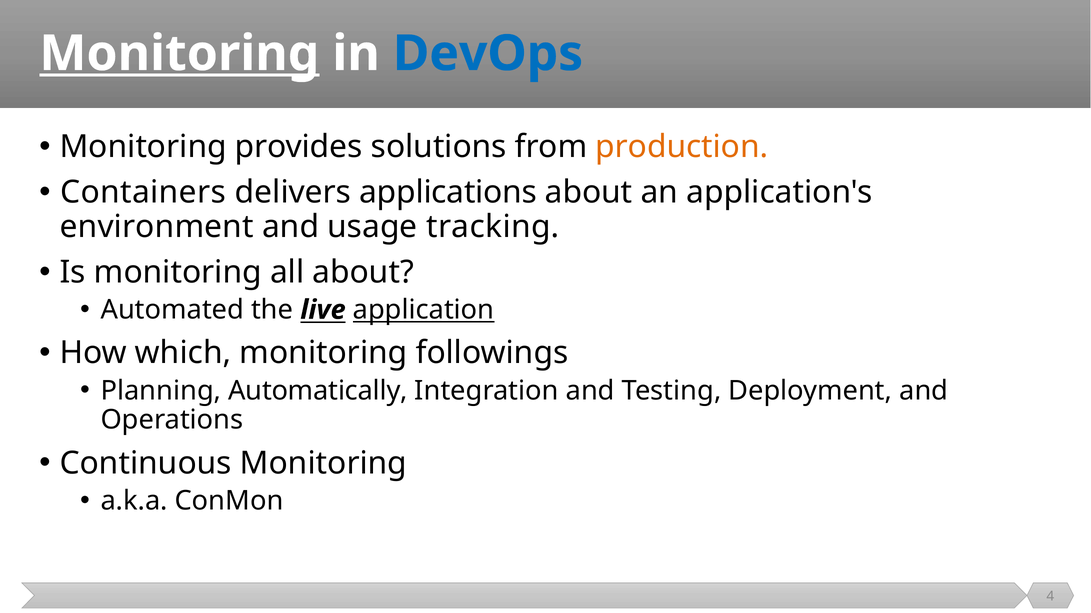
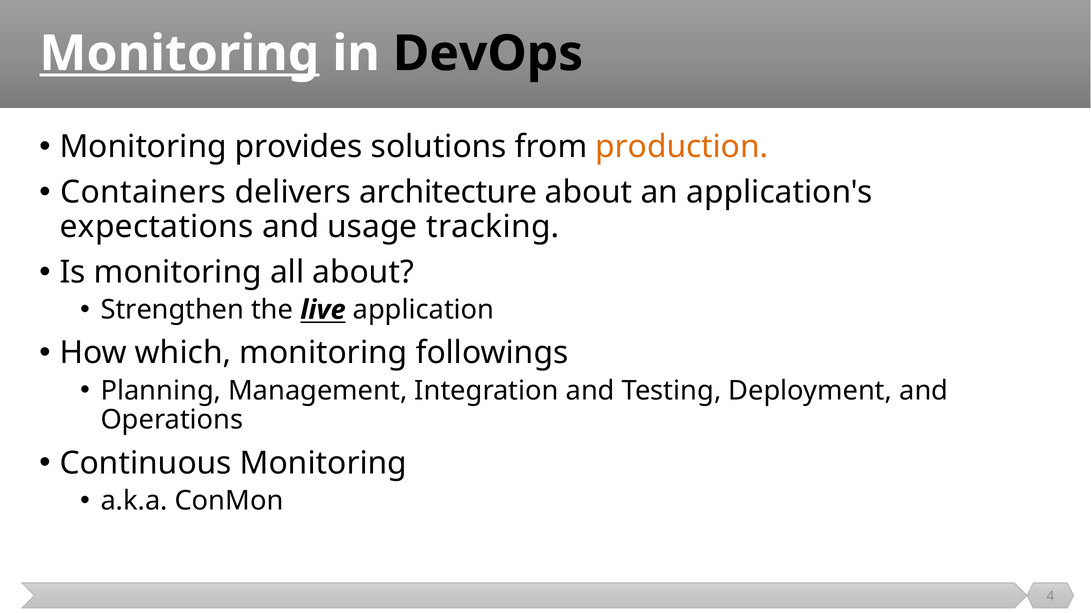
DevOps colour: blue -> black
applications: applications -> architecture
environment: environment -> expectations
Automated: Automated -> Strengthen
application underline: present -> none
Automatically: Automatically -> Management
